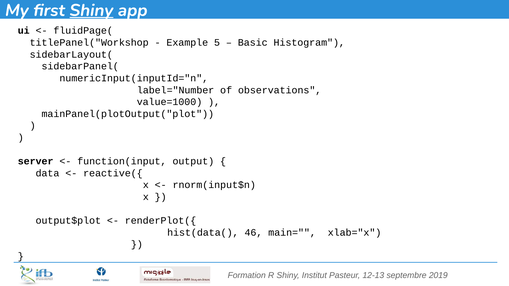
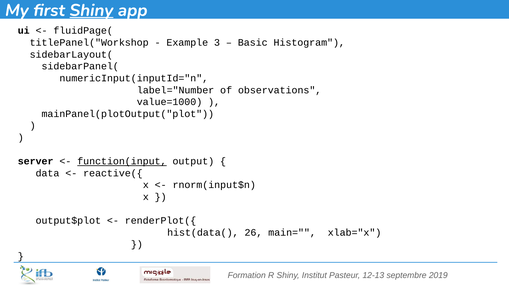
5: 5 -> 3
function(input underline: none -> present
46: 46 -> 26
